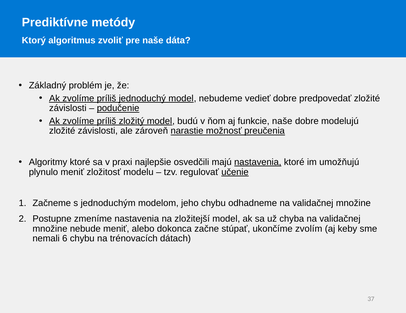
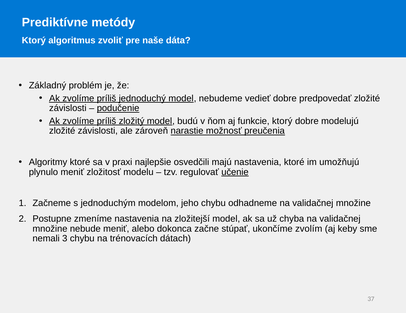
funkcie naše: naše -> ktorý
nastavenia at (258, 162) underline: present -> none
6: 6 -> 3
